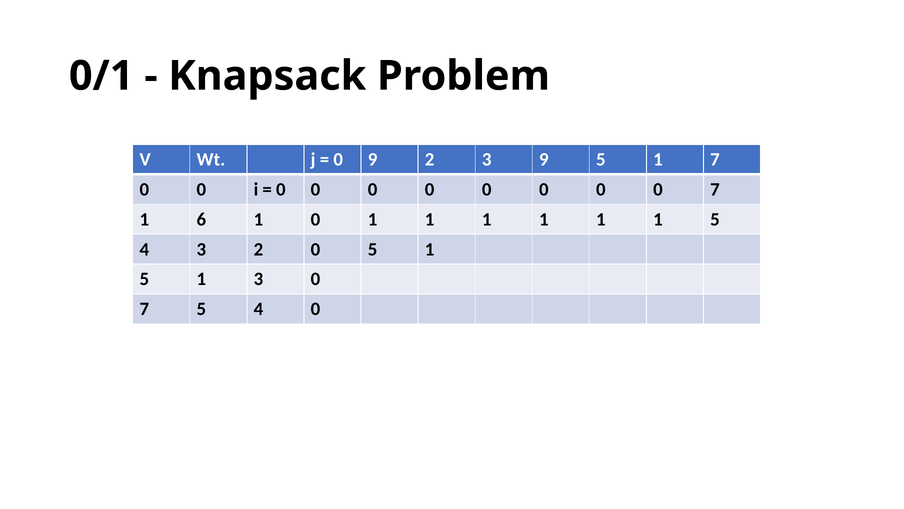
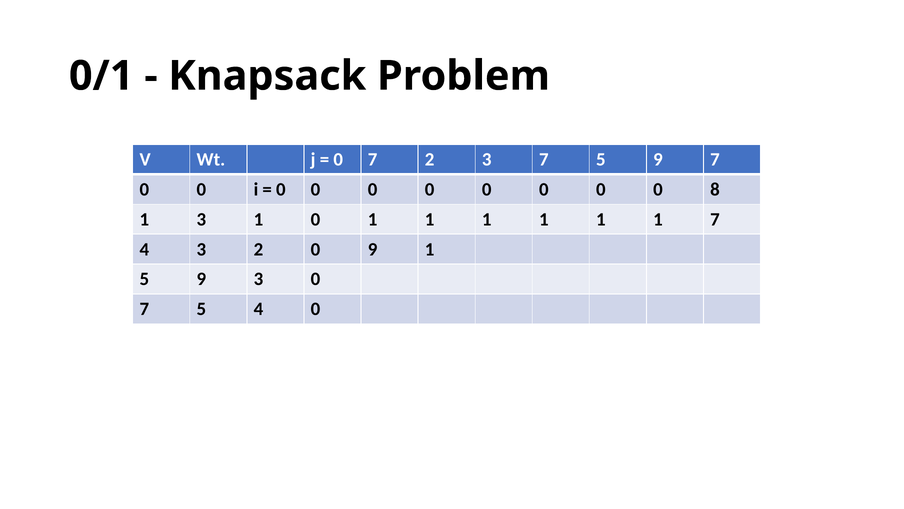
9 at (373, 159): 9 -> 7
3 9: 9 -> 7
1 at (658, 159): 1 -> 9
0 0 7: 7 -> 8
1 6: 6 -> 3
1 1 5: 5 -> 7
0 5: 5 -> 9
1 at (201, 279): 1 -> 9
